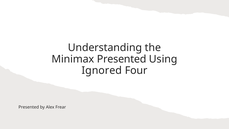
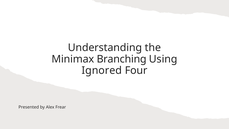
Minimax Presented: Presented -> Branching
